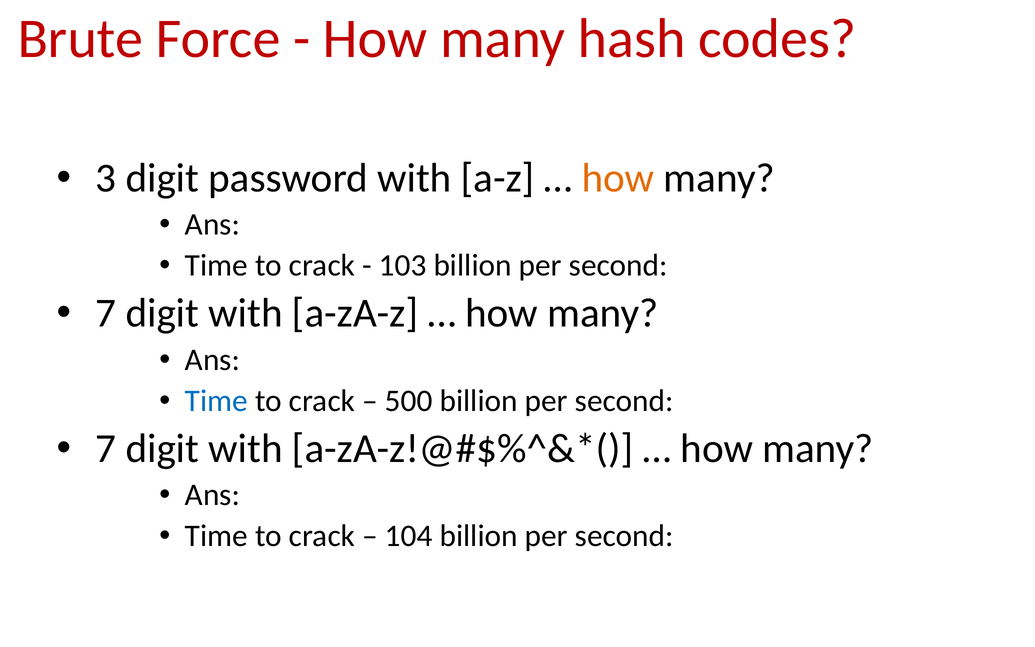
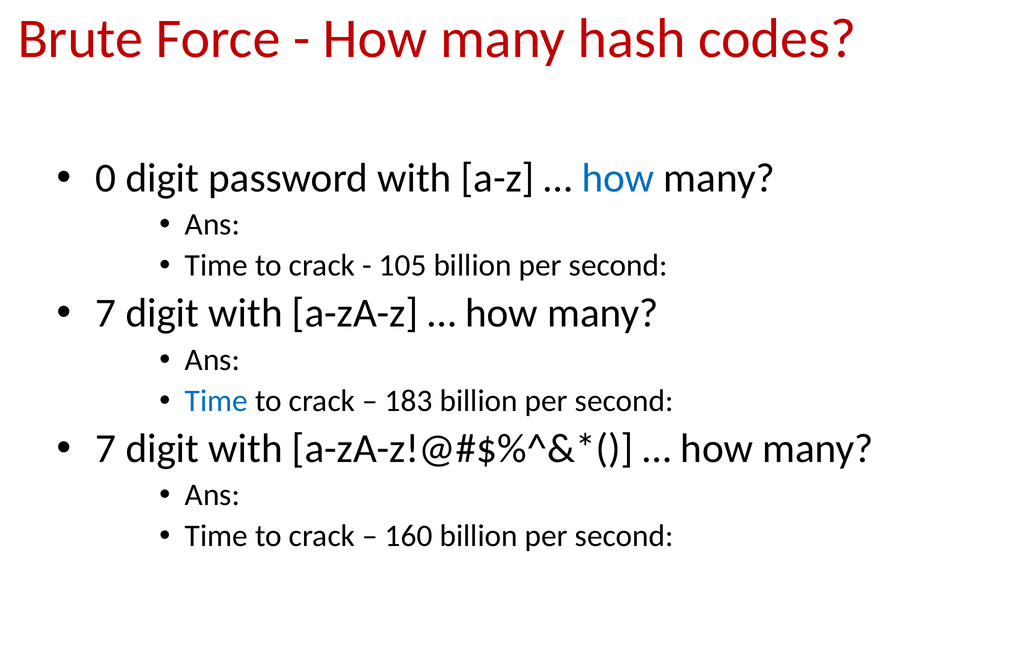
3: 3 -> 0
how at (618, 178) colour: orange -> blue
103: 103 -> 105
500: 500 -> 183
104: 104 -> 160
